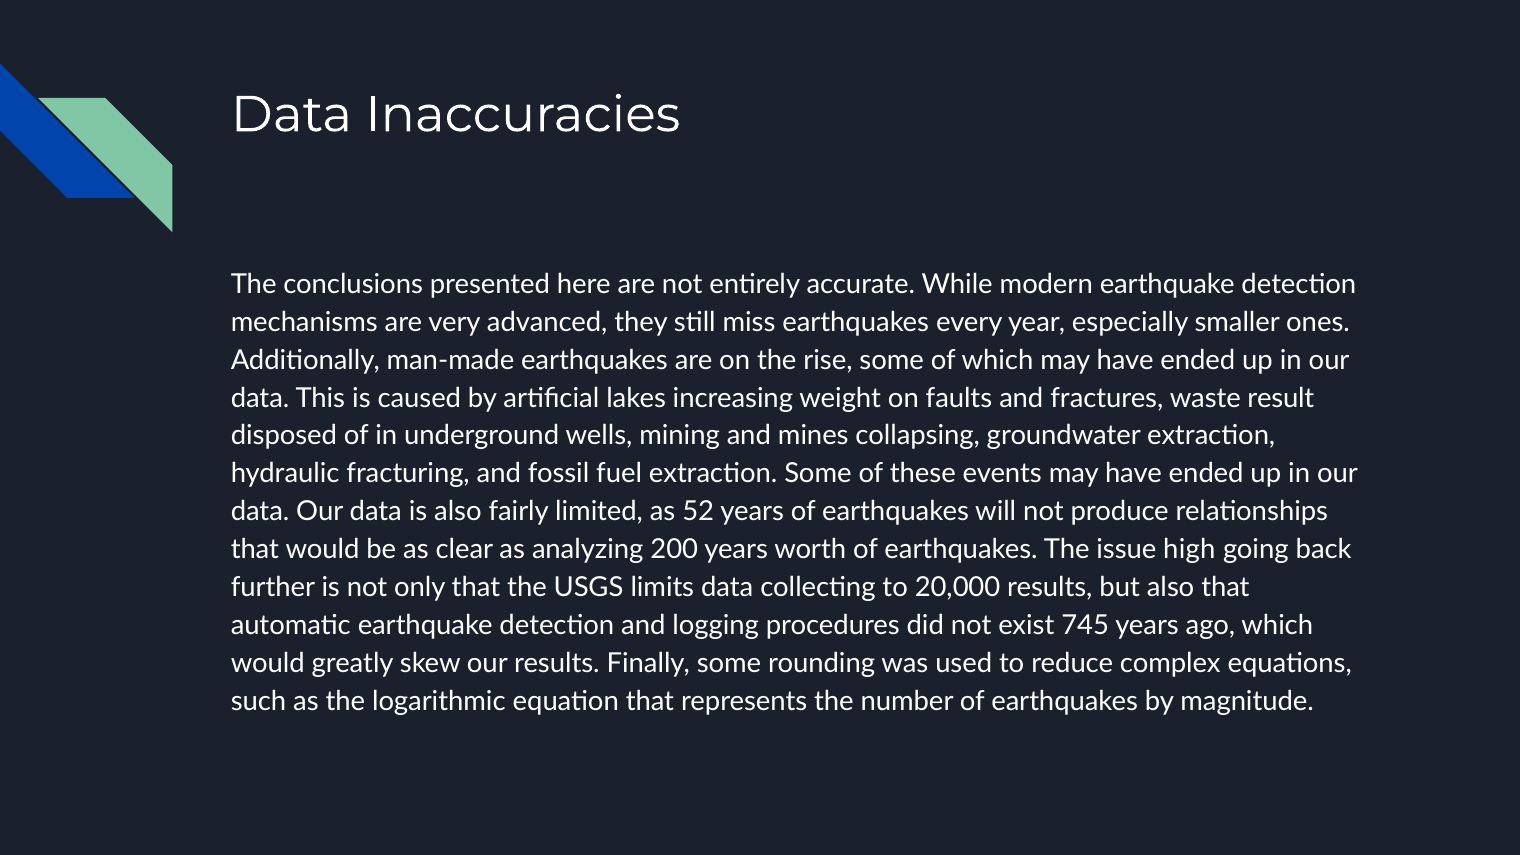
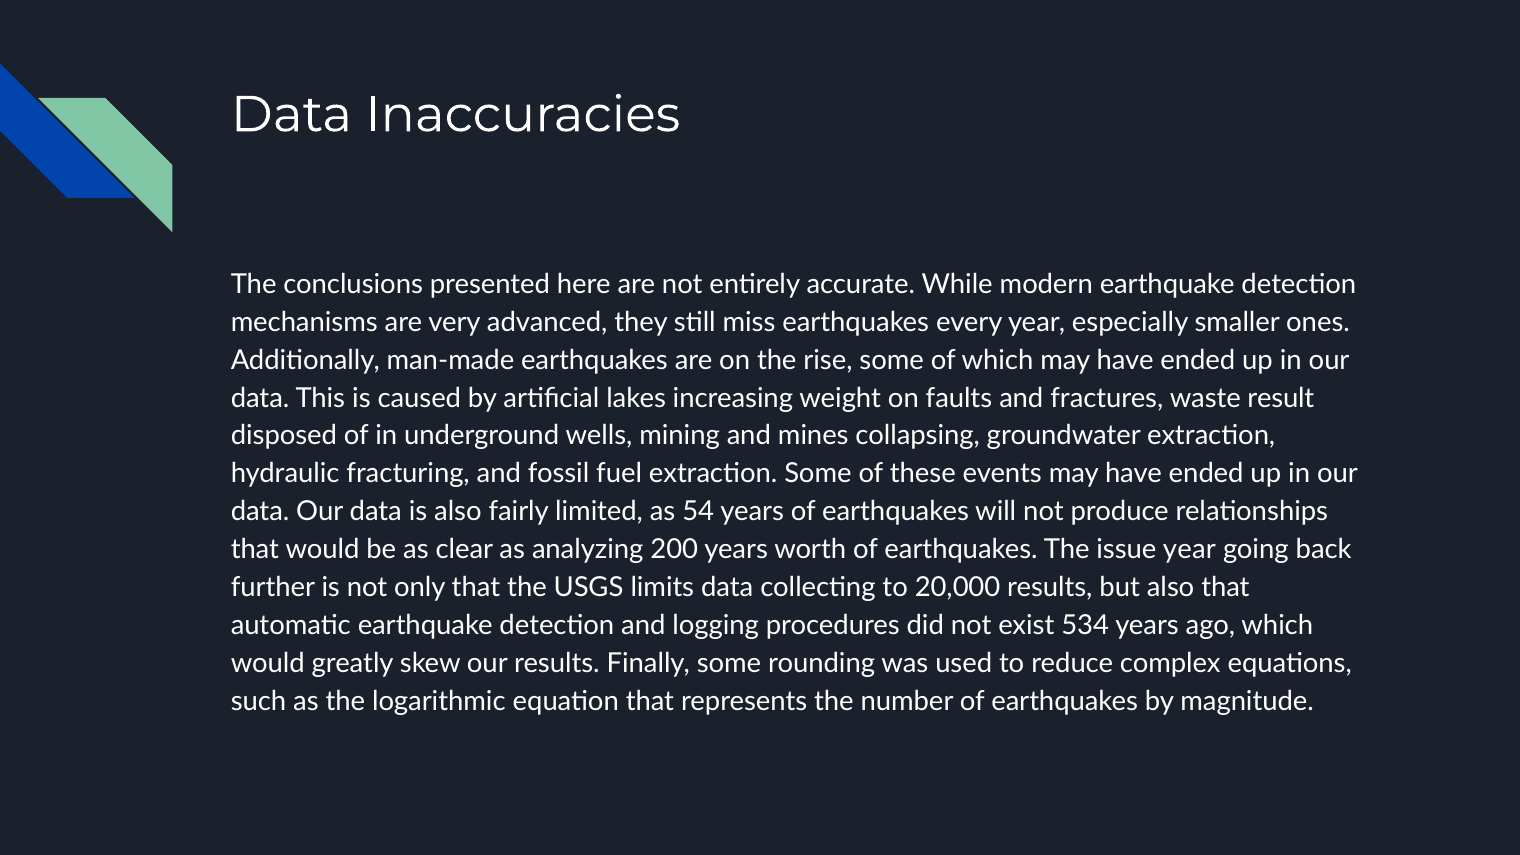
52: 52 -> 54
issue high: high -> year
745: 745 -> 534
